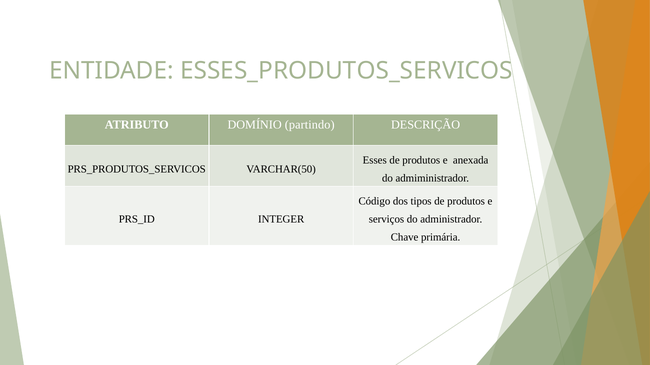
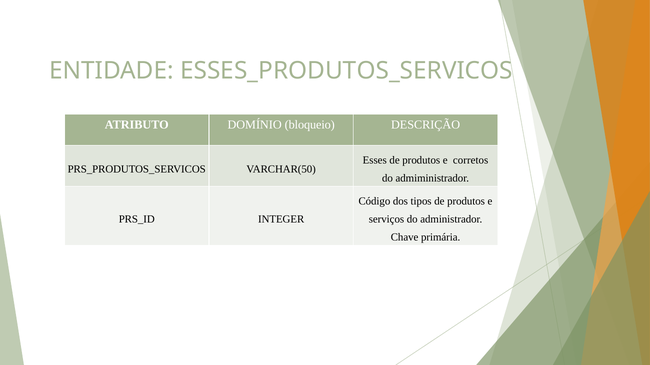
partindo: partindo -> bloqueio
anexada: anexada -> corretos
